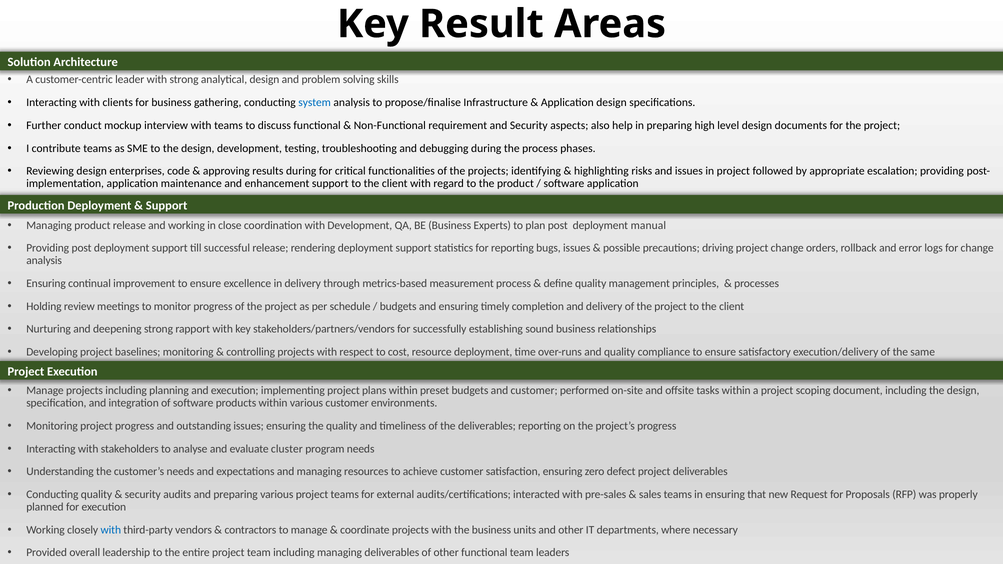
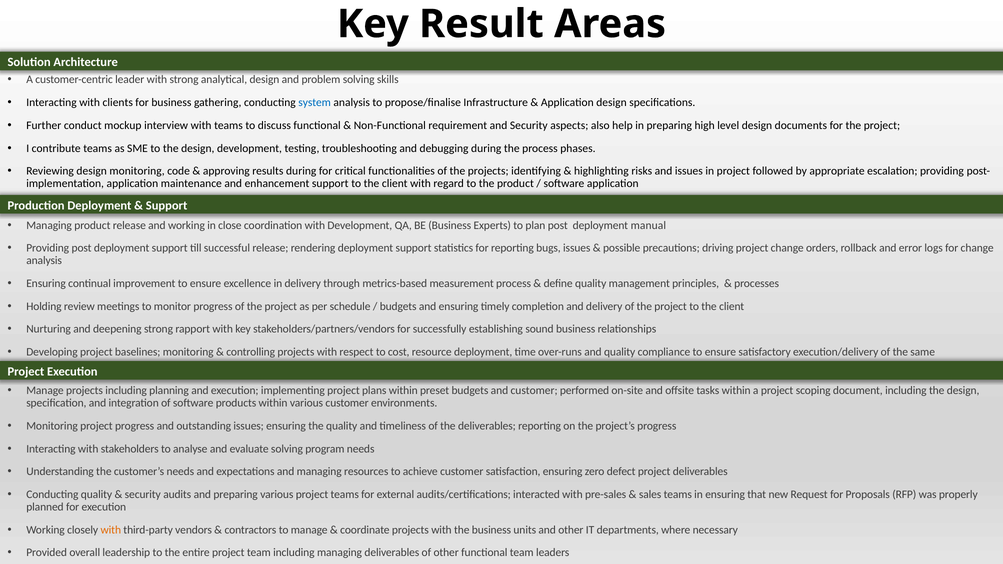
design enterprises: enterprises -> monitoring
evaluate cluster: cluster -> solving
with at (111, 530) colour: blue -> orange
